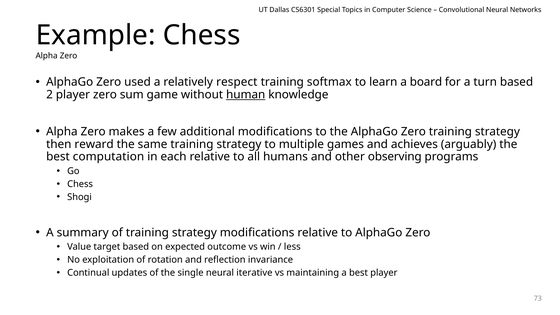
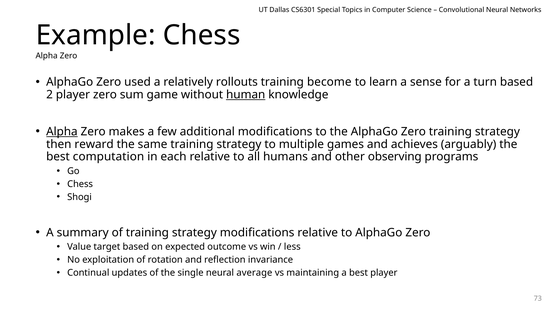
respect: respect -> rollouts
softmax: softmax -> become
board: board -> sense
Alpha at (62, 132) underline: none -> present
iterative: iterative -> average
